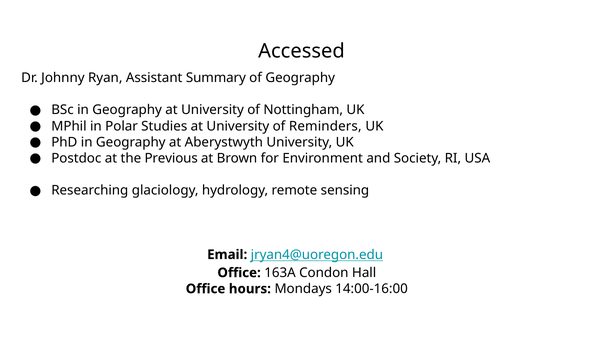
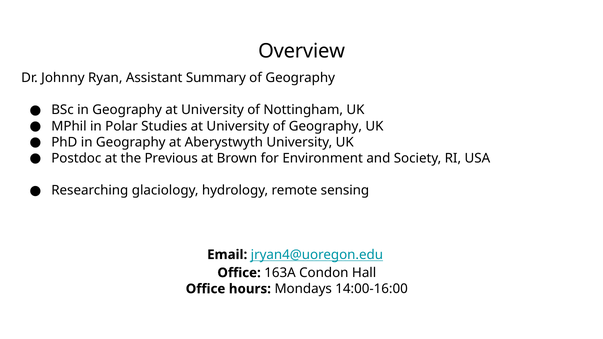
Accessed: Accessed -> Overview
University of Reminders: Reminders -> Geography
